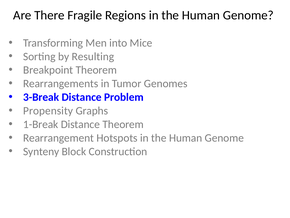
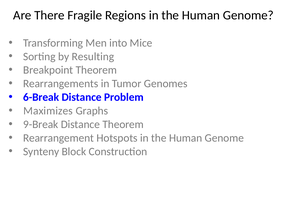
3-Break: 3-Break -> 6-Break
Propensity: Propensity -> Maximizes
1-Break: 1-Break -> 9-Break
